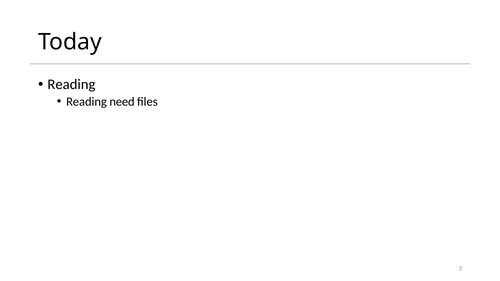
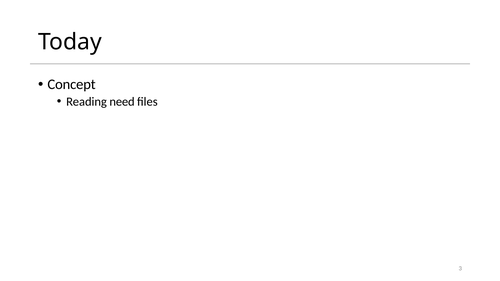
Reading at (71, 85): Reading -> Concept
